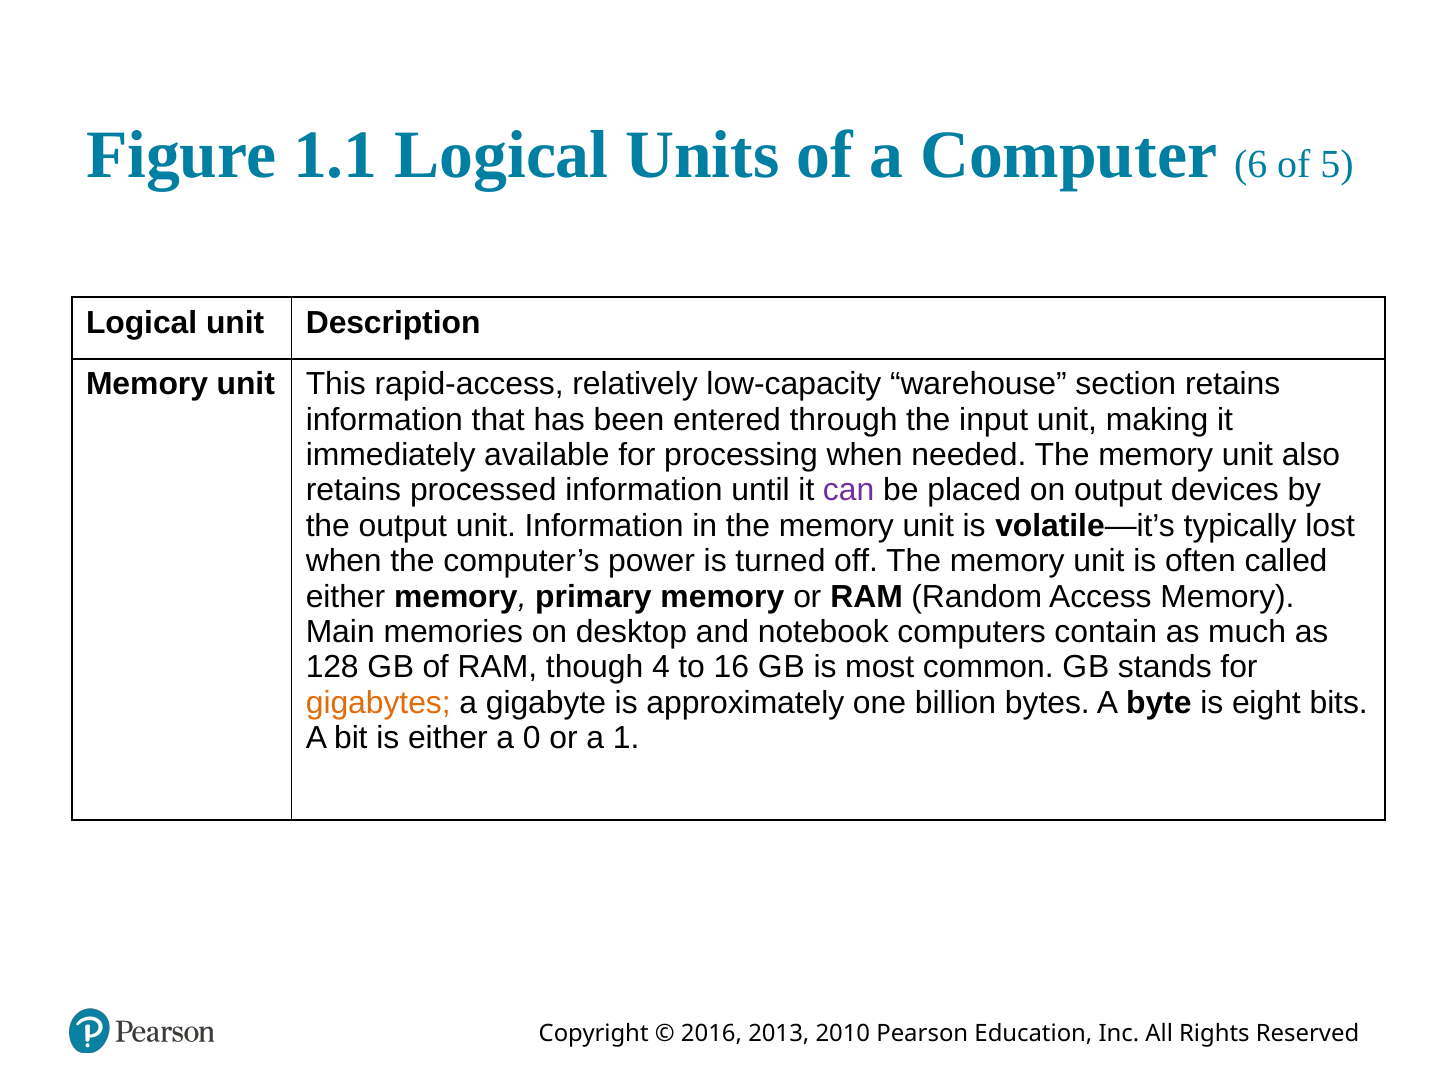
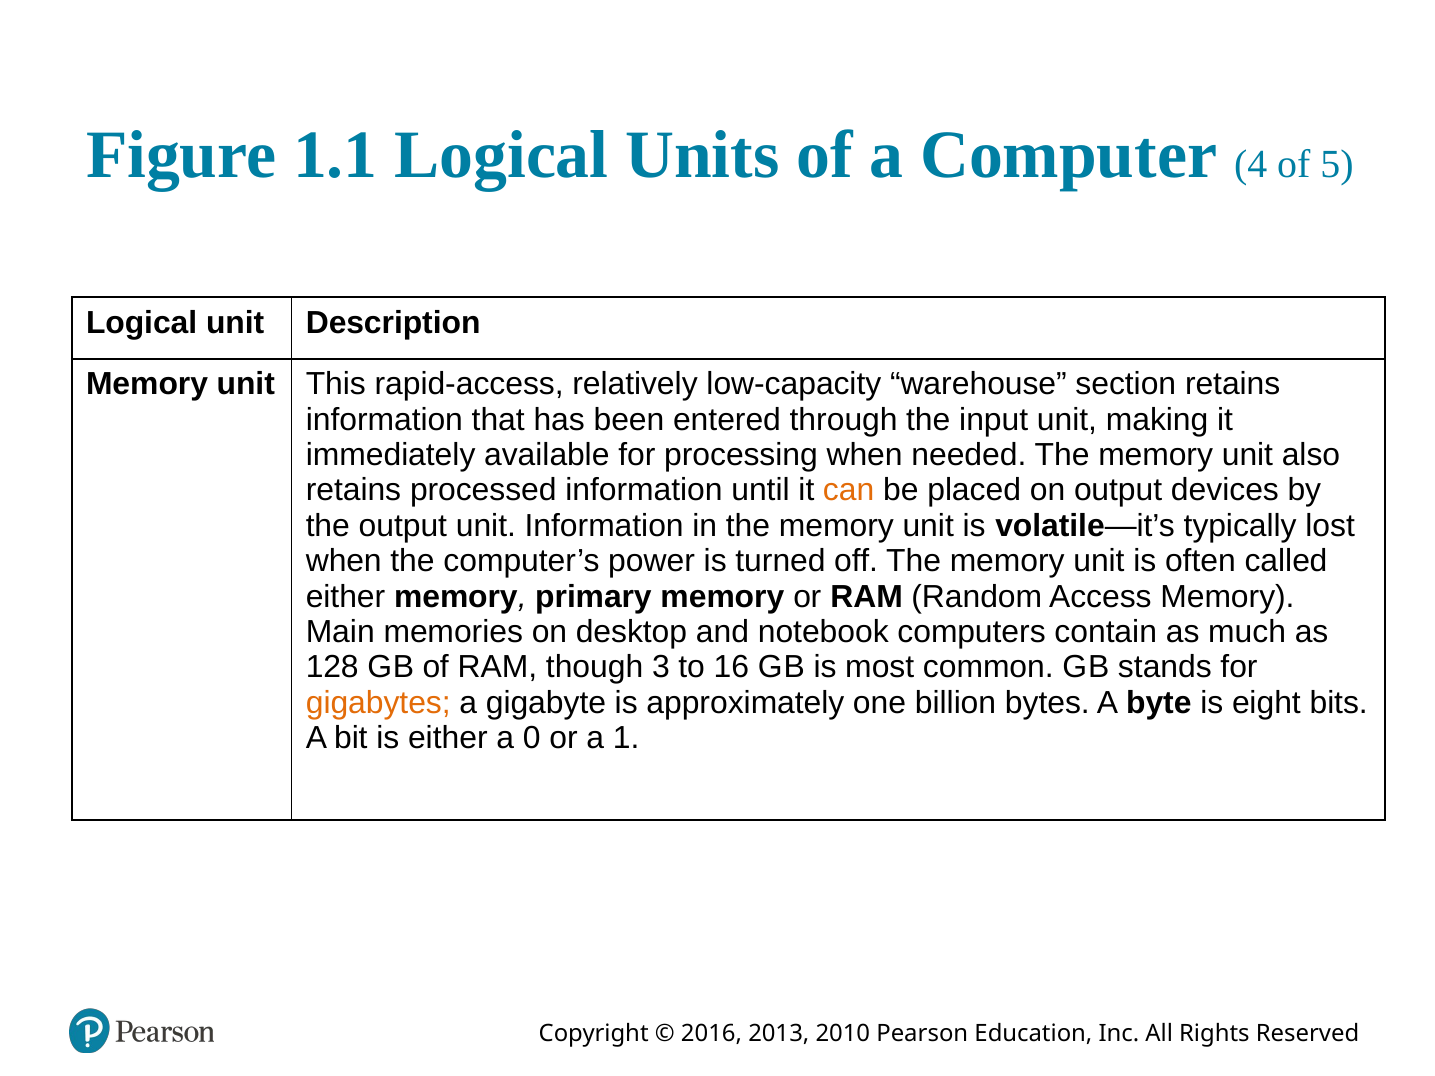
6: 6 -> 4
can colour: purple -> orange
4: 4 -> 3
